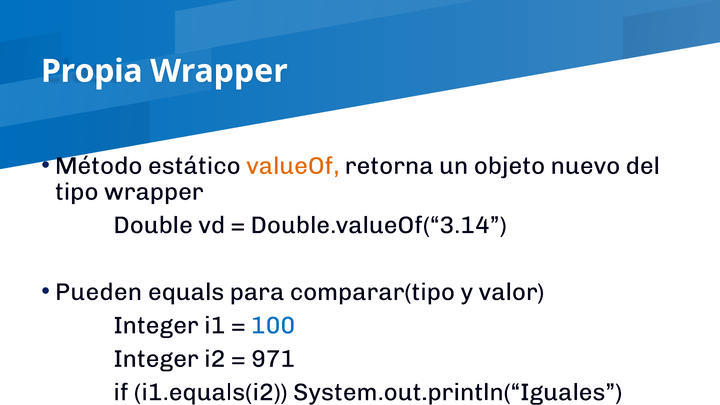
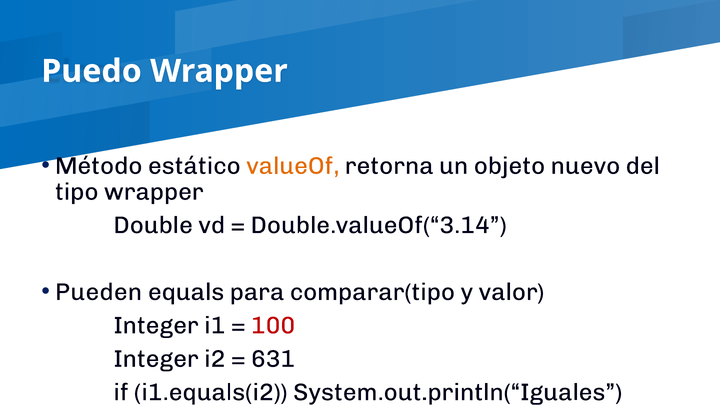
Propia: Propia -> Puedo
100 colour: blue -> red
971: 971 -> 631
